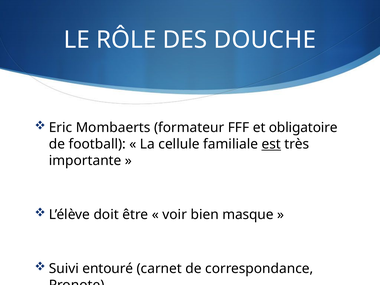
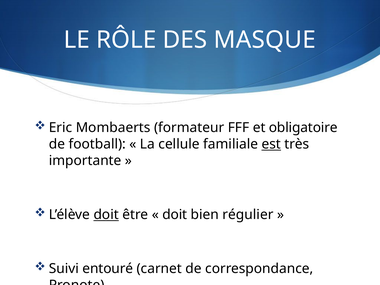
DOUCHE: DOUCHE -> MASQUE
doit at (106, 215) underline: none -> present
voir at (175, 215): voir -> doit
masque: masque -> régulier
